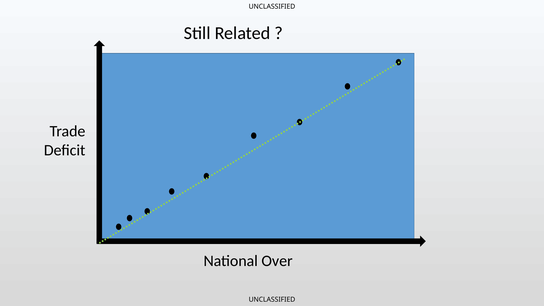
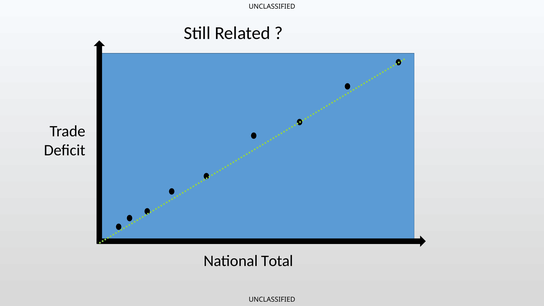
Over: Over -> Total
